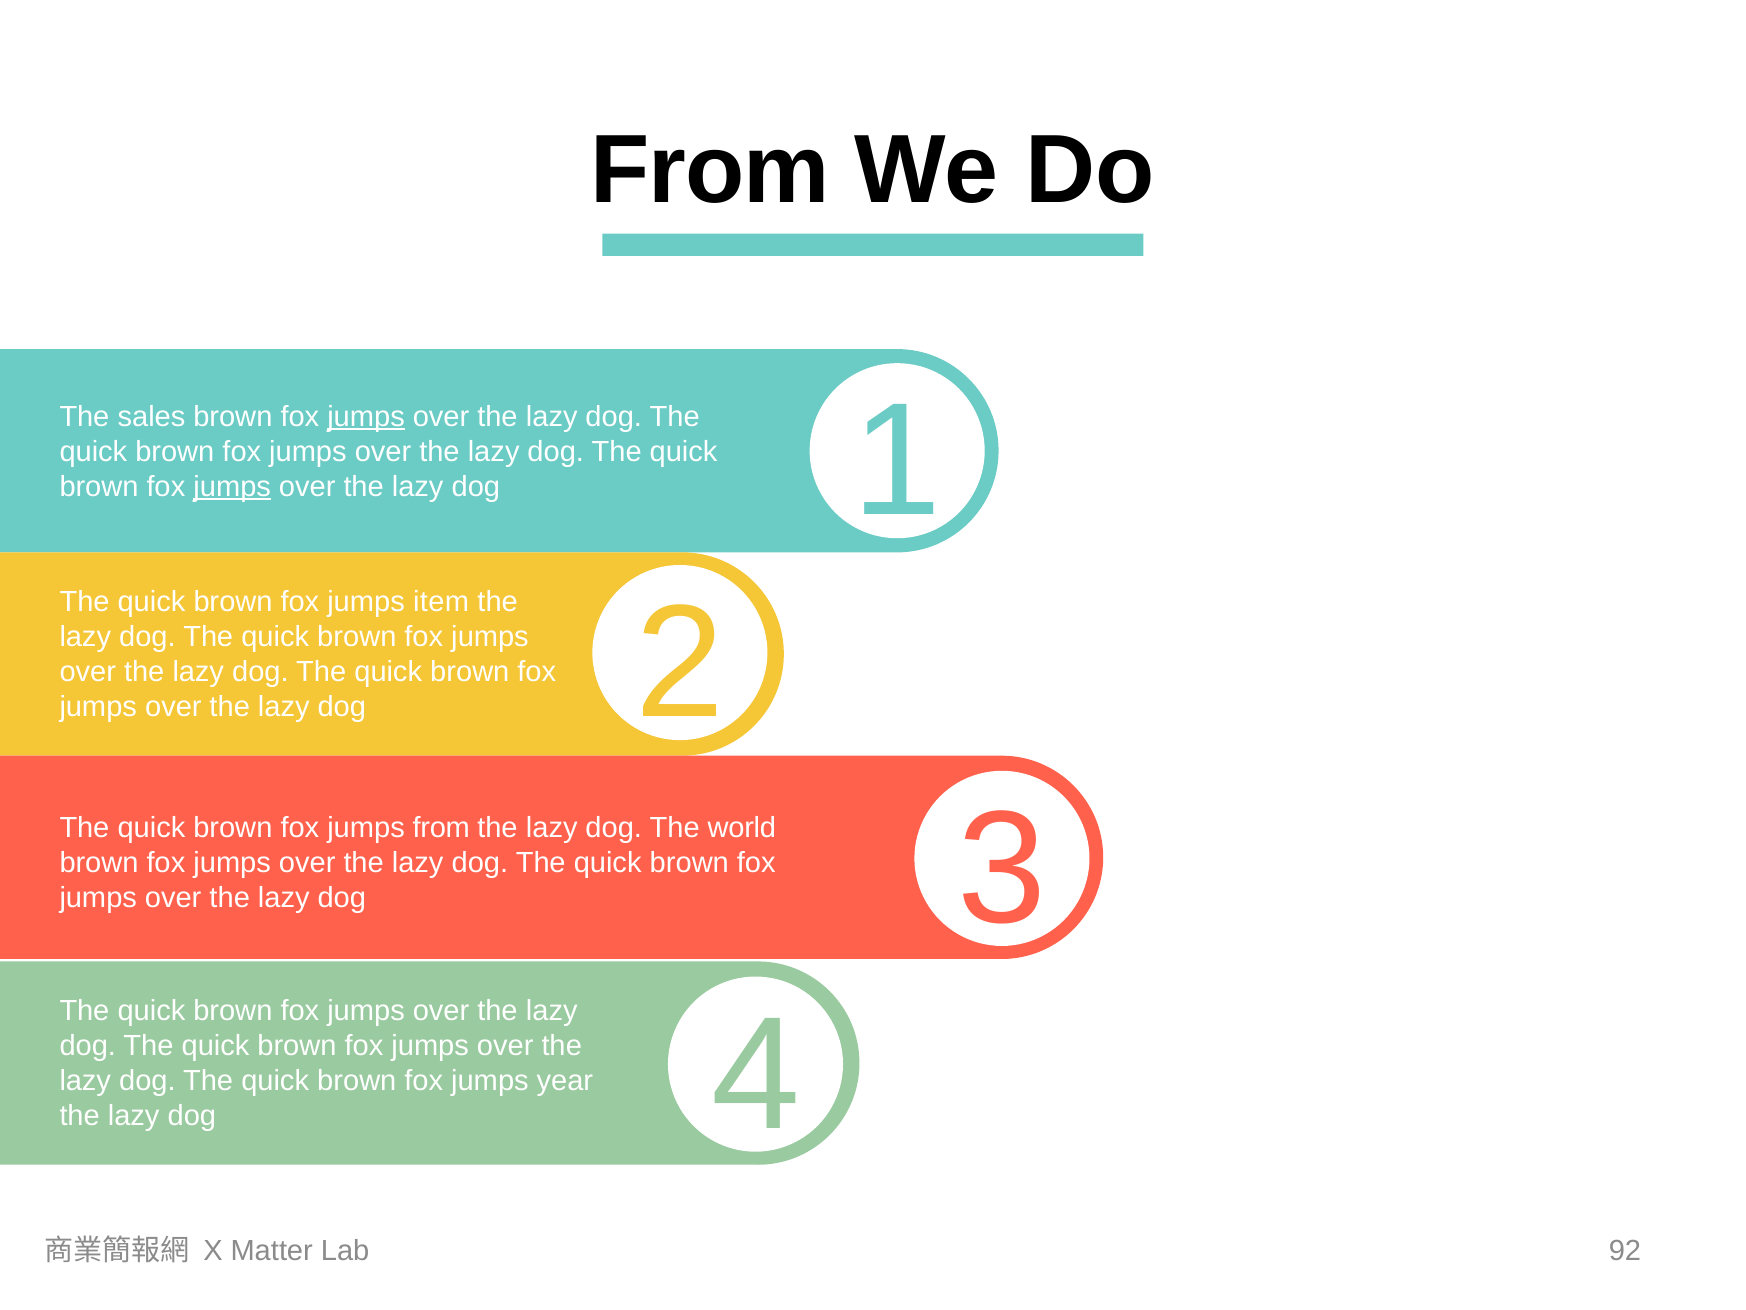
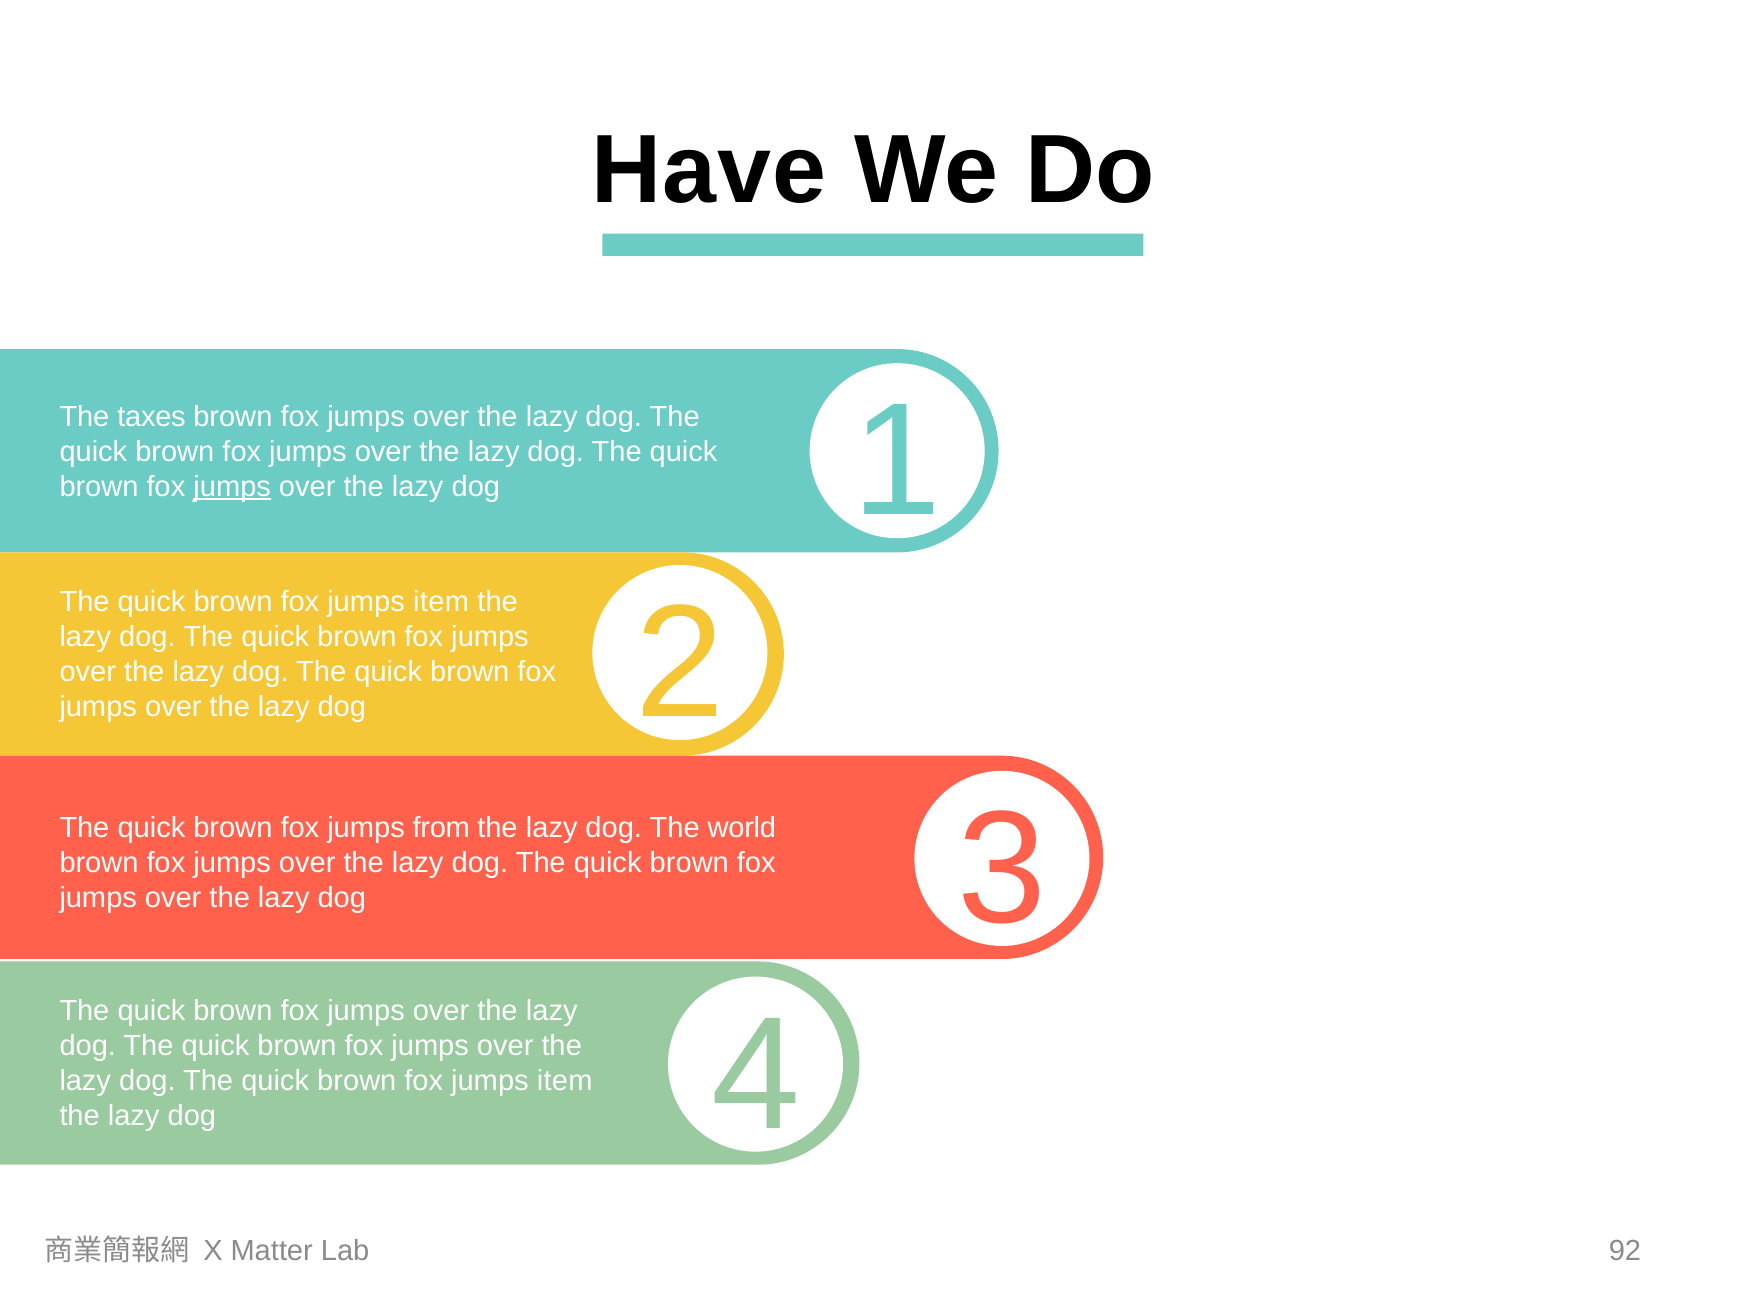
From at (710, 170): From -> Have
sales: sales -> taxes
jumps at (366, 417) underline: present -> none
year at (565, 1080): year -> item
